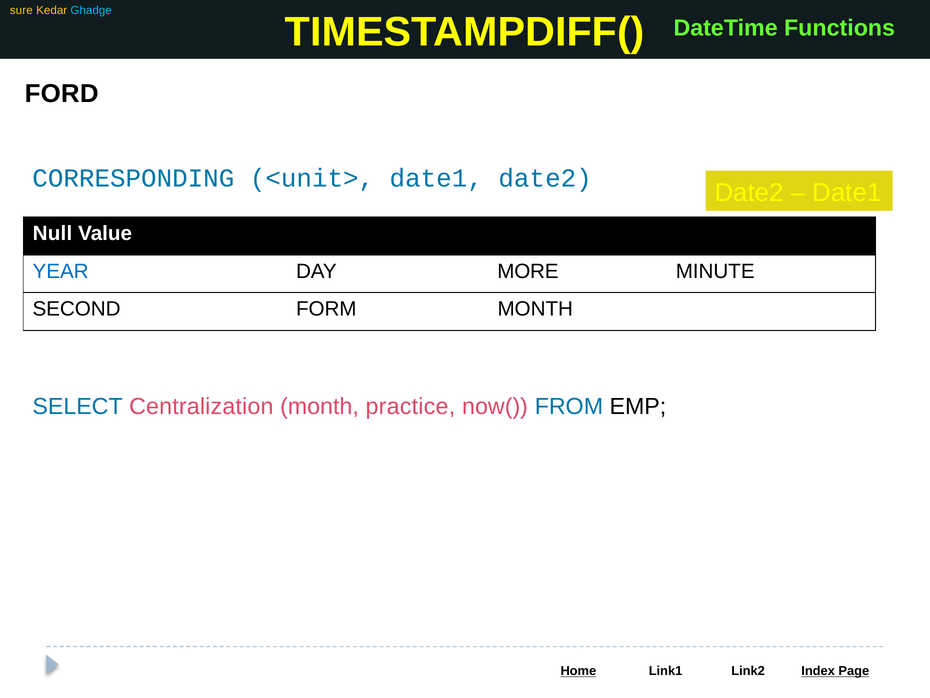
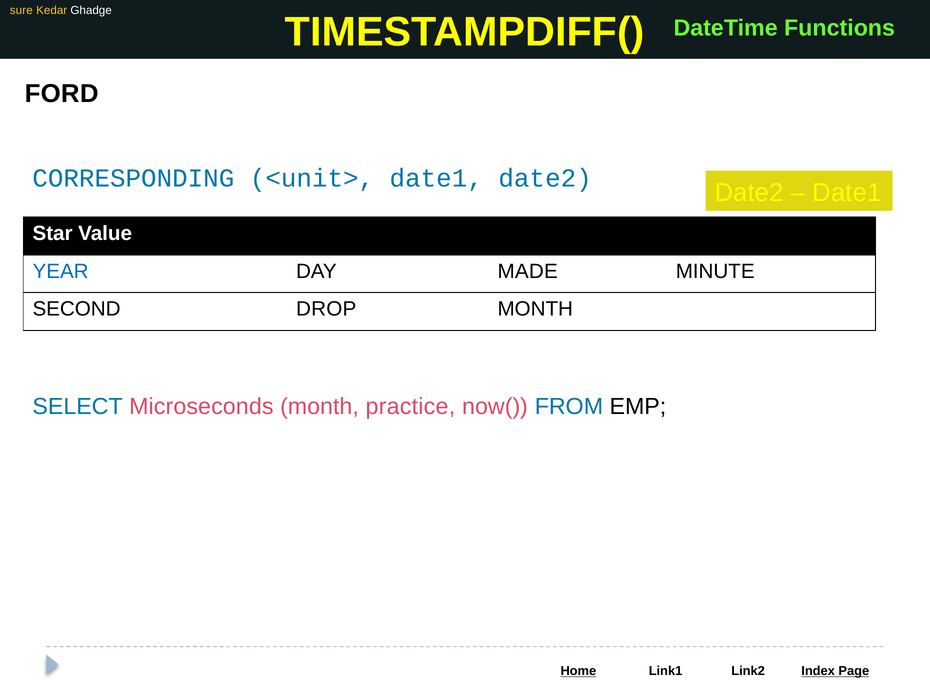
Ghadge colour: light blue -> white
Null: Null -> Star
MORE: MORE -> MADE
FORM: FORM -> DROP
Centralization: Centralization -> Microseconds
